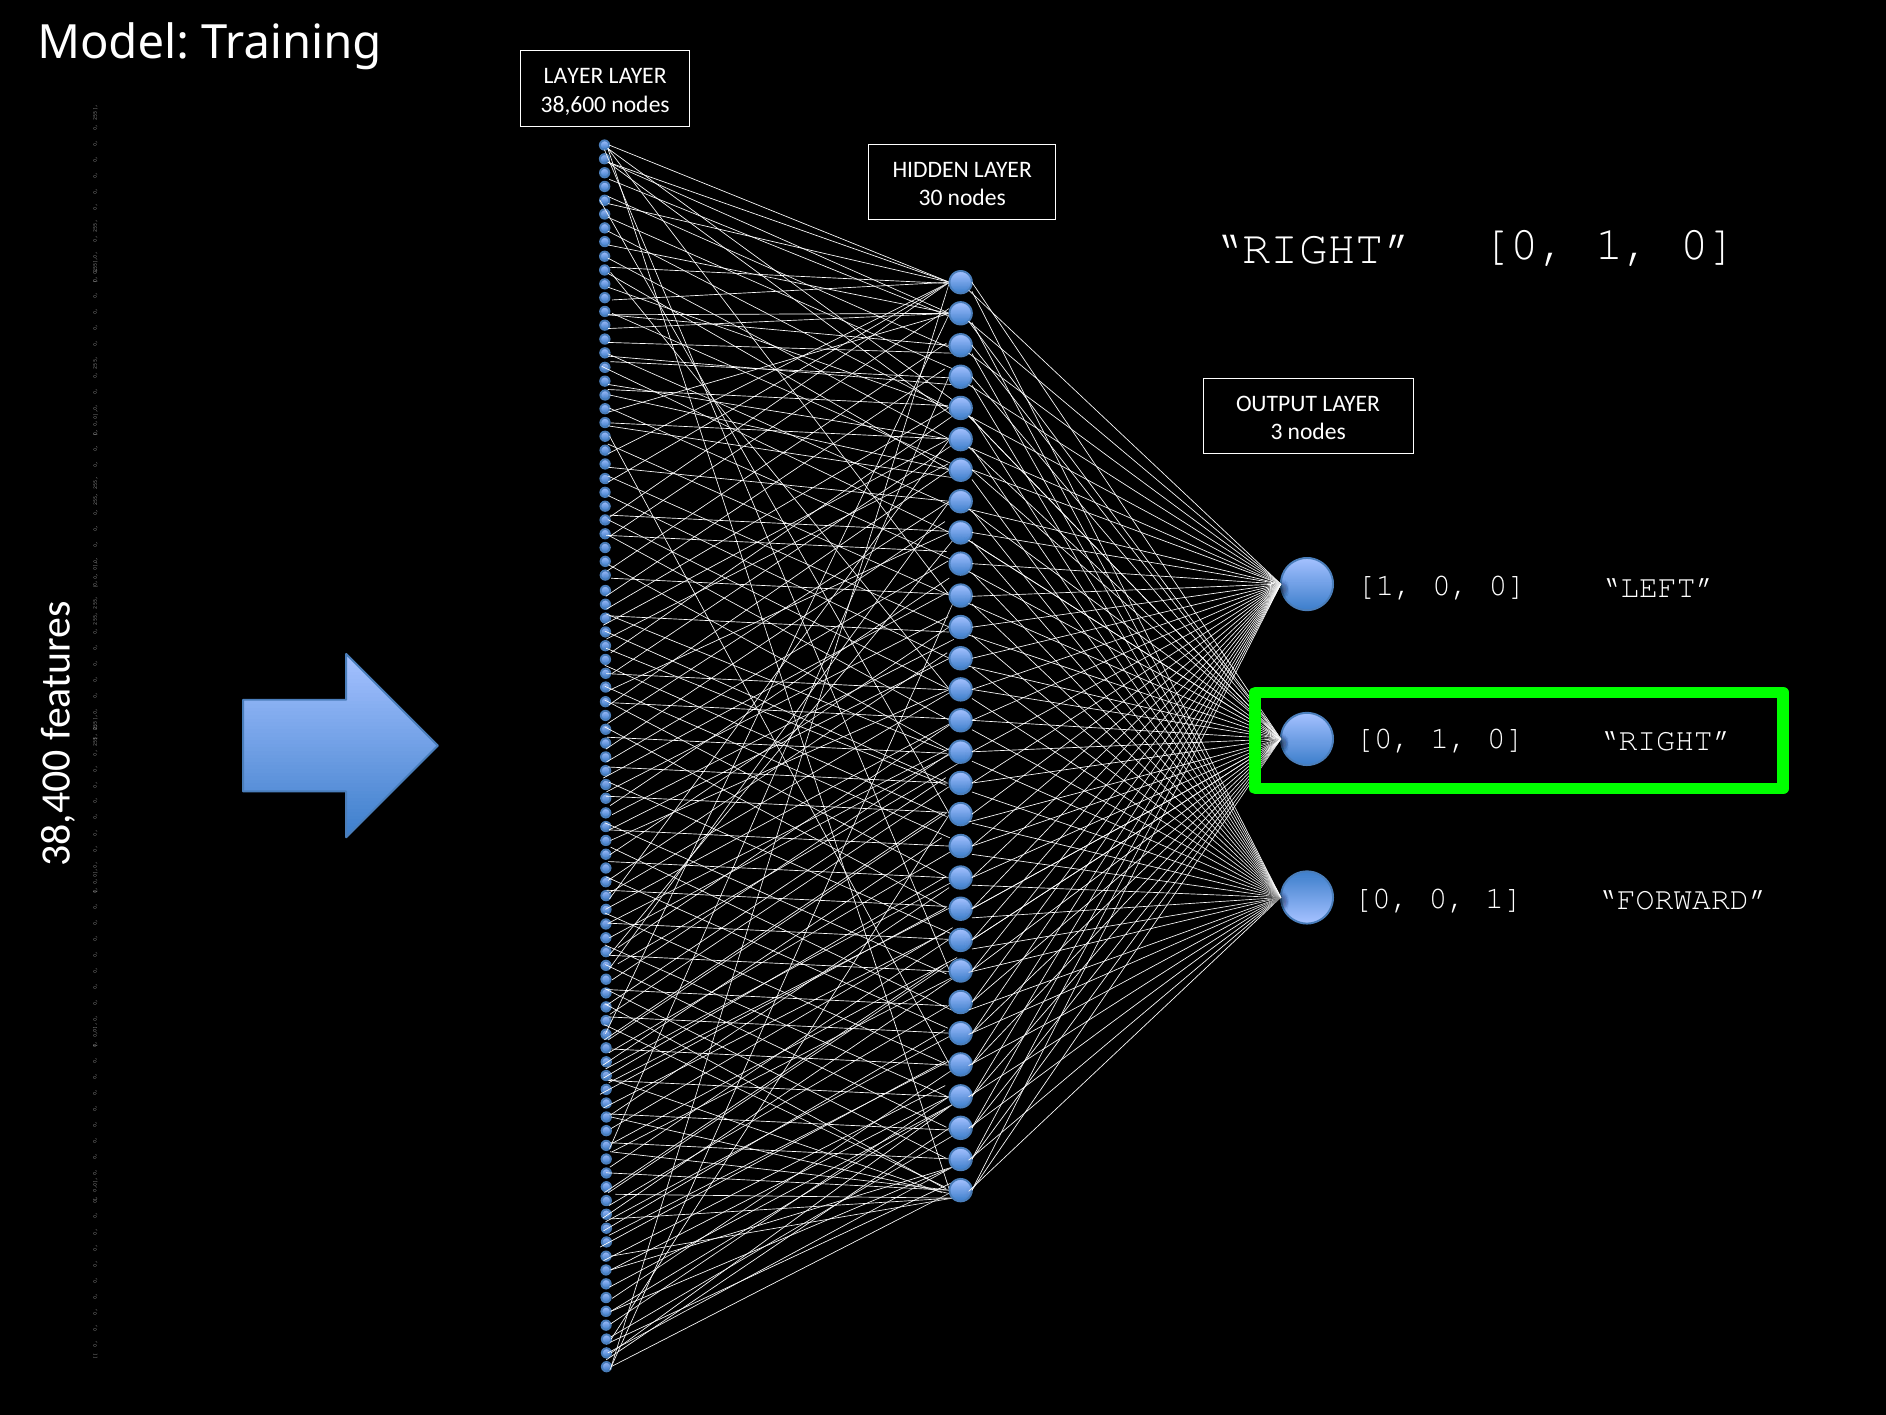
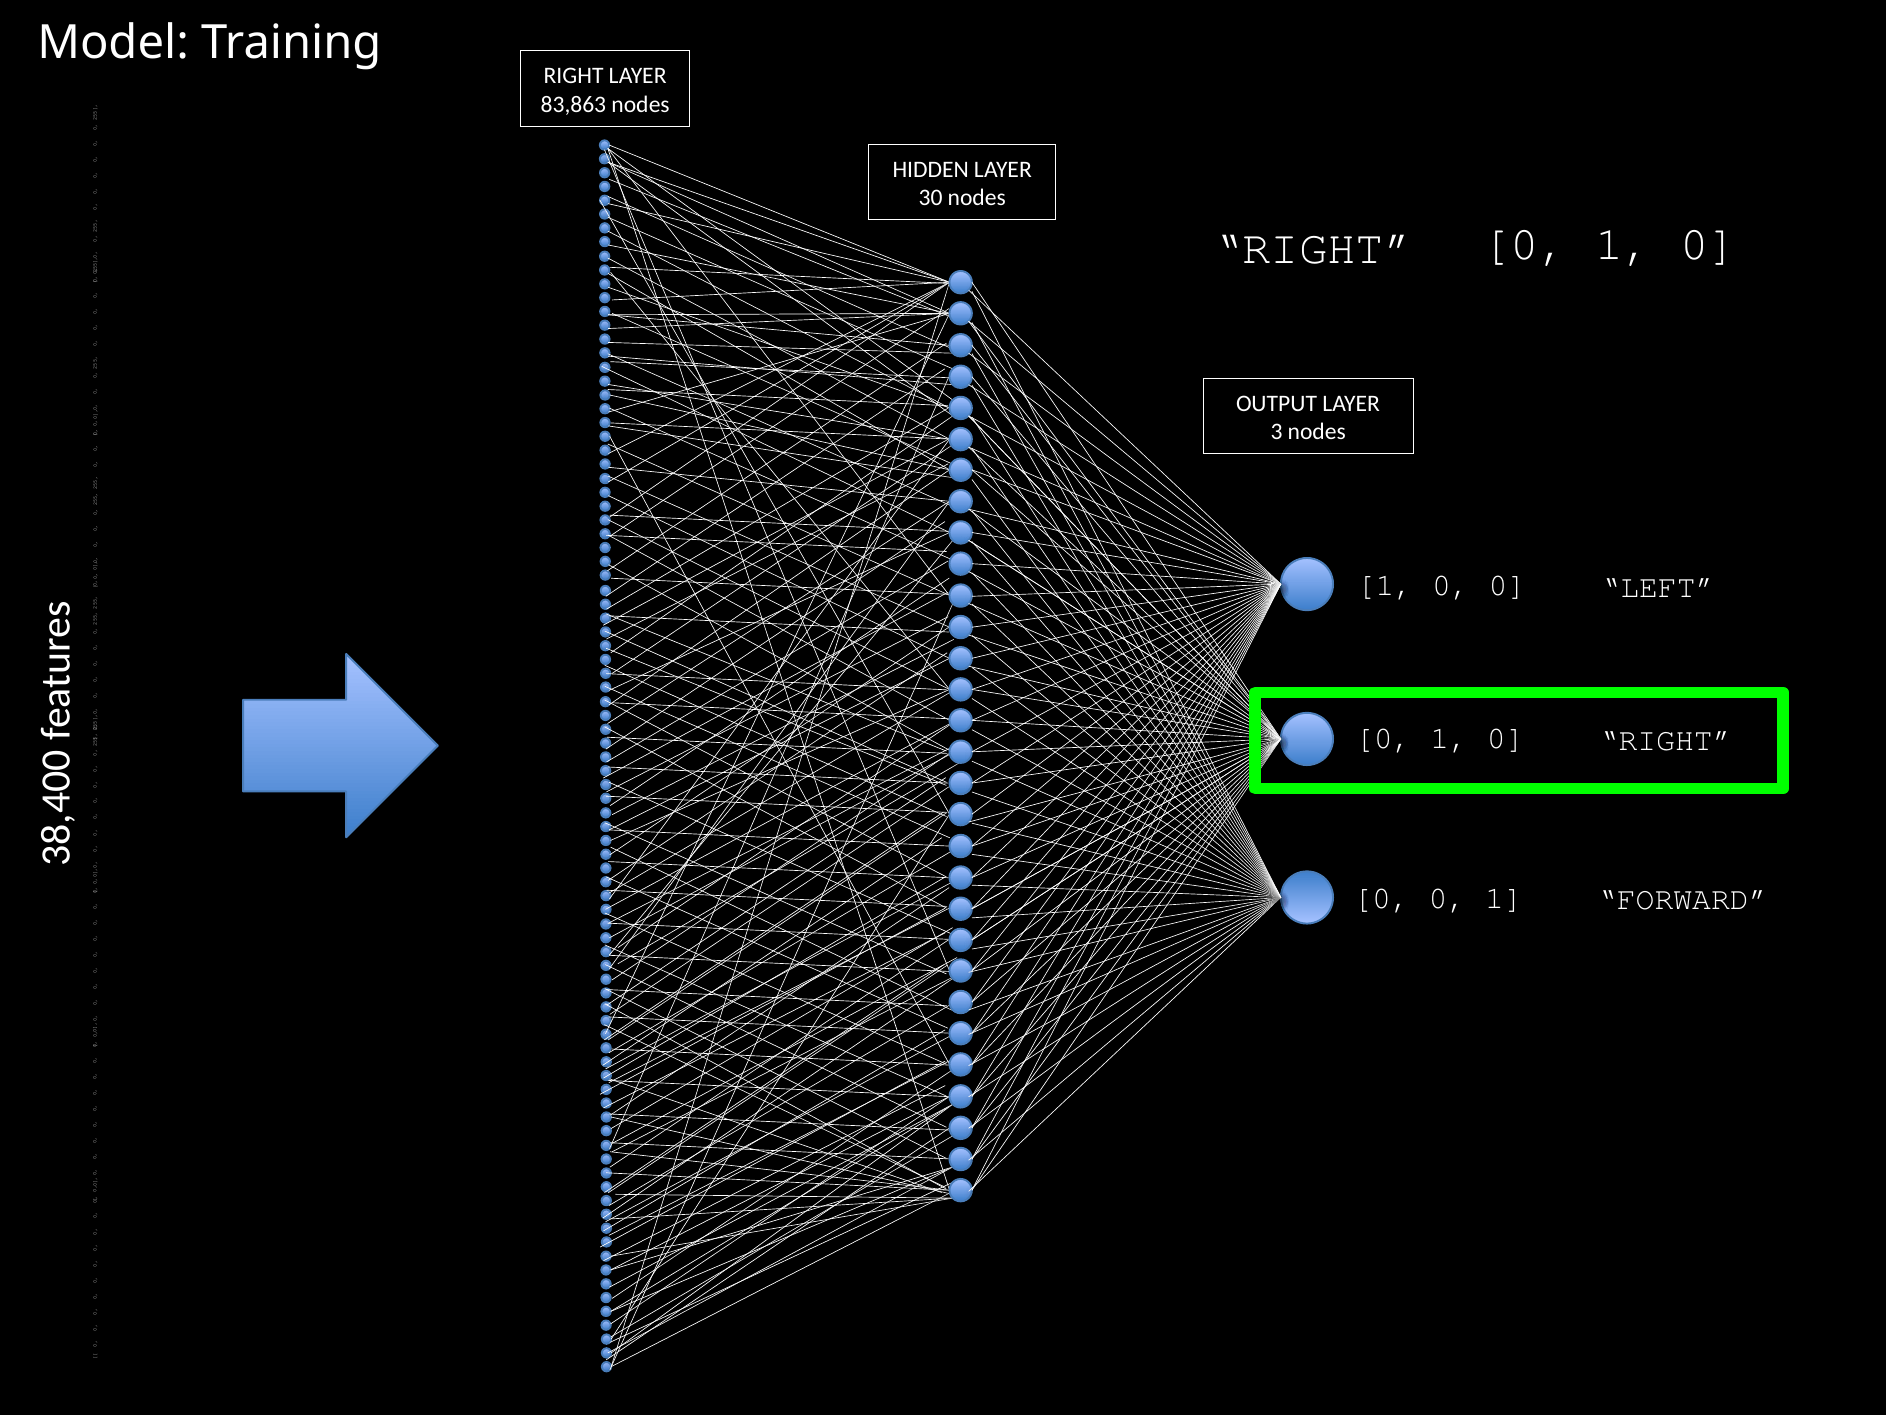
LAYER at (574, 76): LAYER -> RIGHT
38,600: 38,600 -> 83,863
